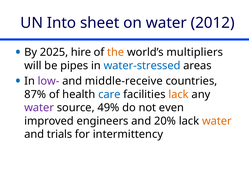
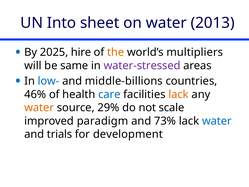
2012: 2012 -> 2013
pipes: pipes -> same
water-stressed colour: blue -> purple
low- colour: purple -> blue
middle-receive: middle-receive -> middle-billions
87%: 87% -> 46%
water at (39, 108) colour: purple -> orange
49%: 49% -> 29%
even: even -> scale
engineers: engineers -> paradigm
20%: 20% -> 73%
water at (217, 121) colour: orange -> blue
intermittency: intermittency -> development
